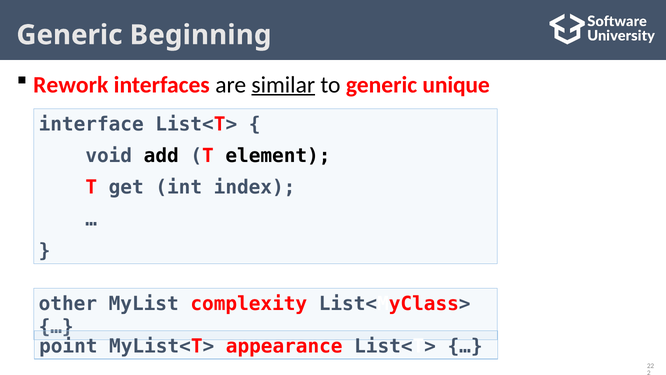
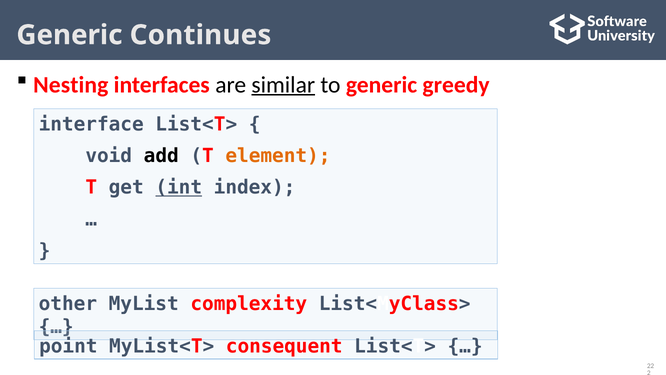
Beginning: Beginning -> Continues
Rework: Rework -> Nesting
unique: unique -> greedy
element colour: black -> orange
int underline: none -> present
appearance: appearance -> consequent
